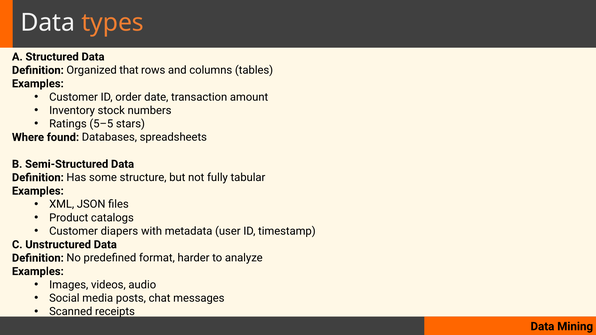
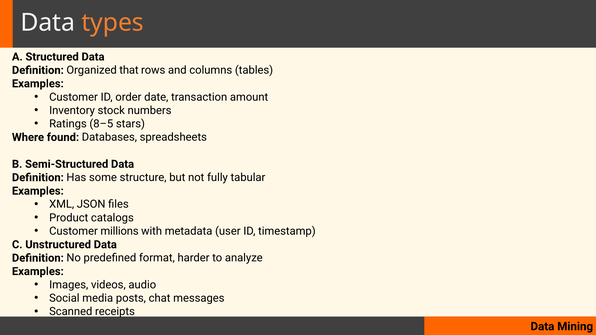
5–5: 5–5 -> 8–5
diapers: diapers -> millions
